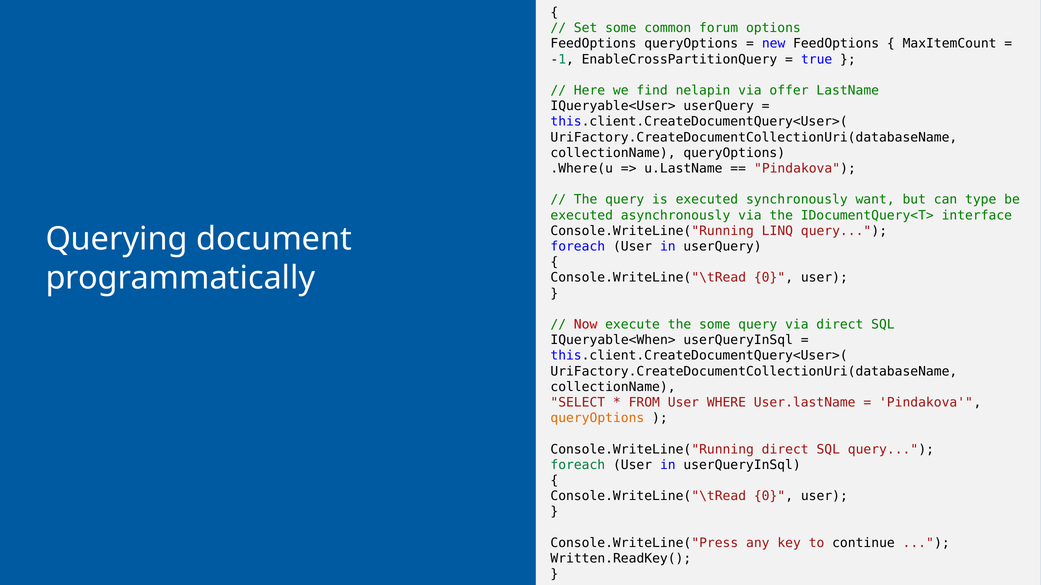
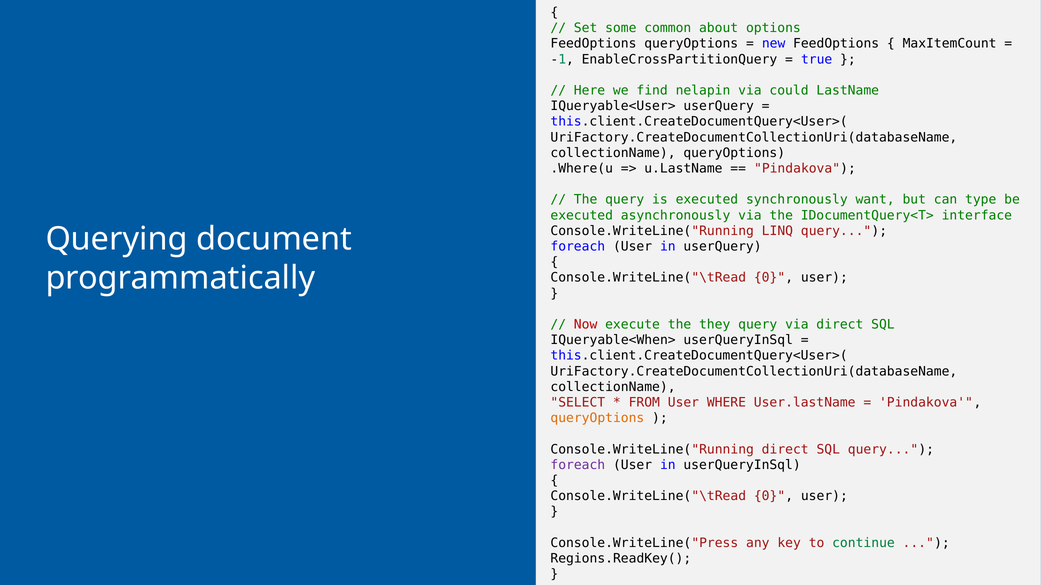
forum: forum -> about
offer: offer -> could
the some: some -> they
foreach at (578, 465) colour: green -> purple
continue colour: black -> green
Written.ReadKey(: Written.ReadKey( -> Regions.ReadKey(
